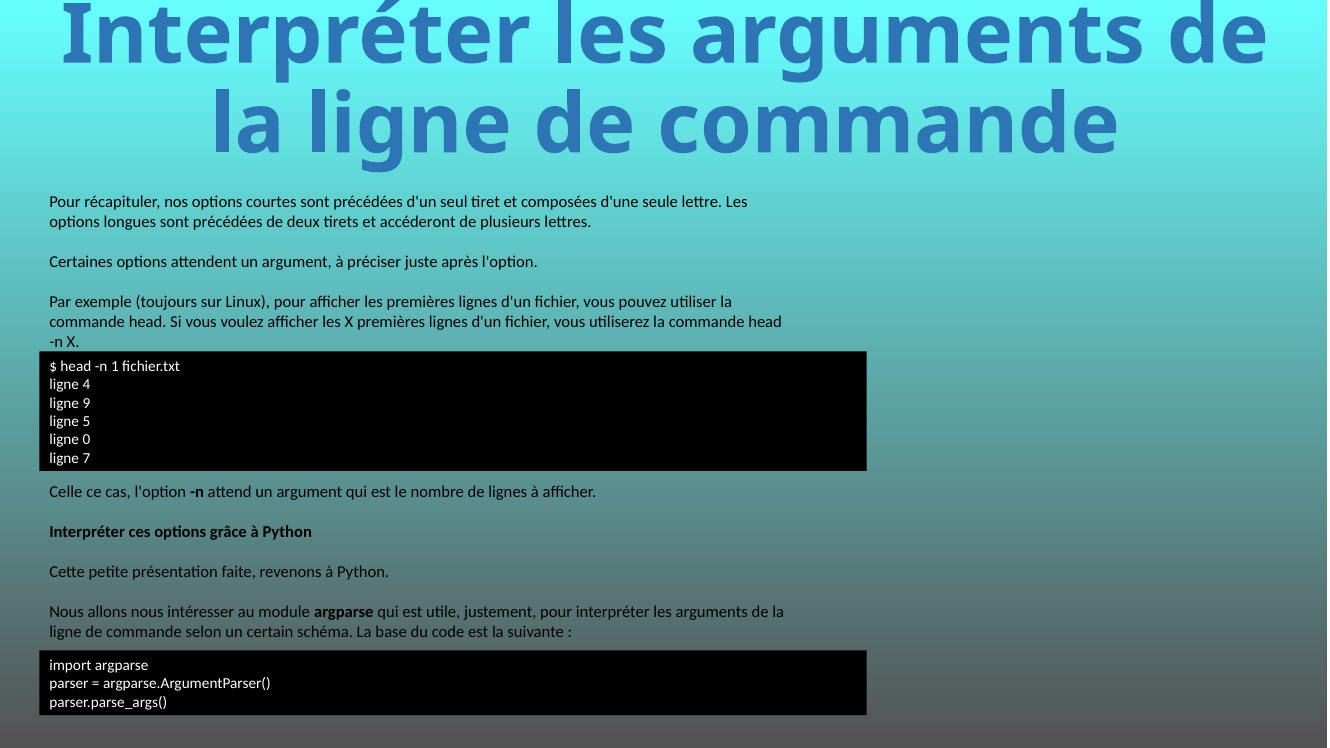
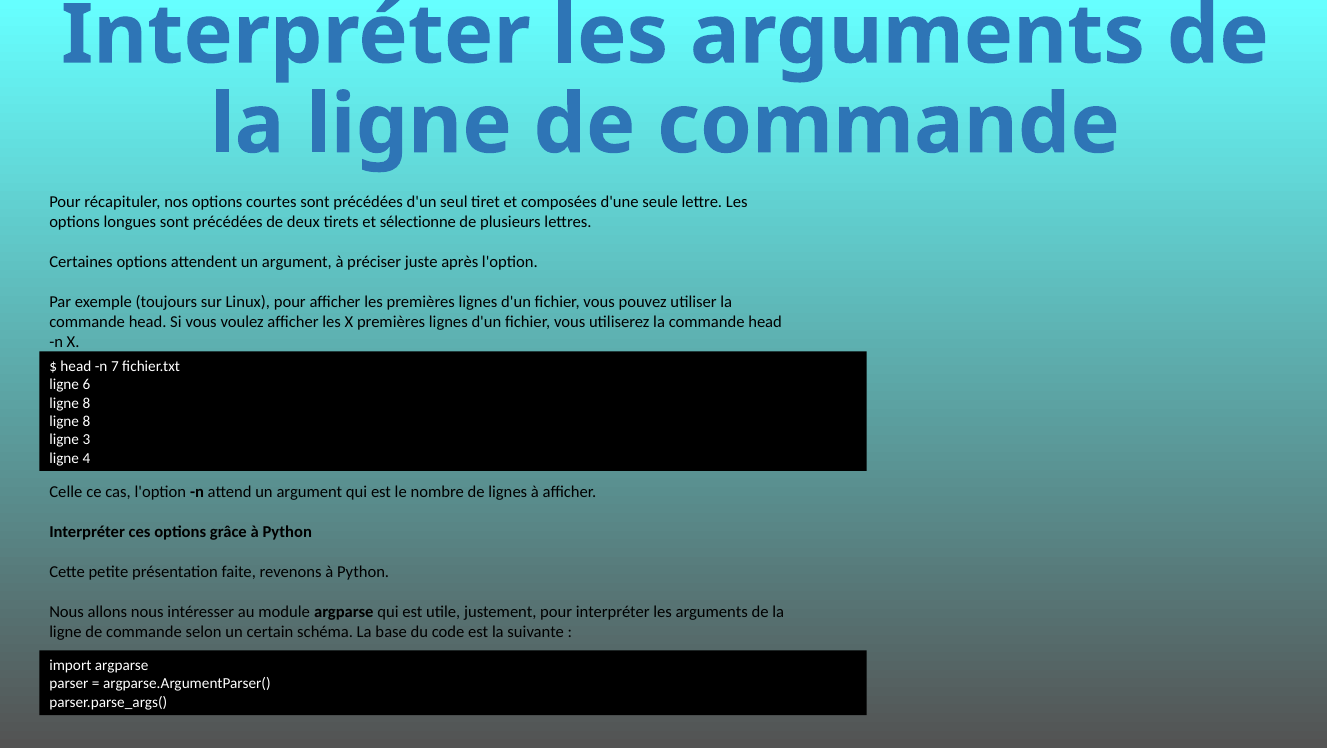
accéderont: accéderont -> sélectionne
1: 1 -> 7
4: 4 -> 6
9 at (86, 403): 9 -> 8
5 at (86, 421): 5 -> 8
0: 0 -> 3
7: 7 -> 4
